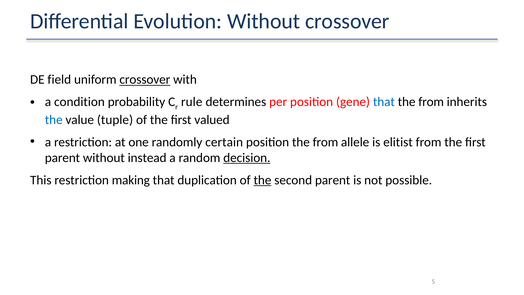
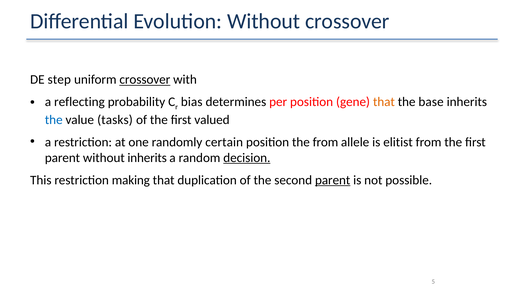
field: field -> step
condition: condition -> reflecting
rule: rule -> bias
that at (384, 102) colour: blue -> orange
from at (431, 102): from -> base
tuple: tuple -> tasks
without instead: instead -> inherits
the at (262, 180) underline: present -> none
parent at (333, 180) underline: none -> present
